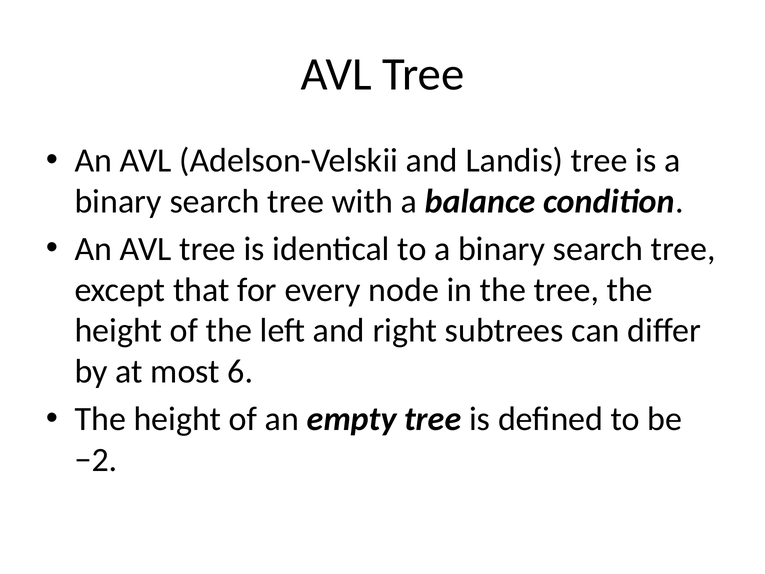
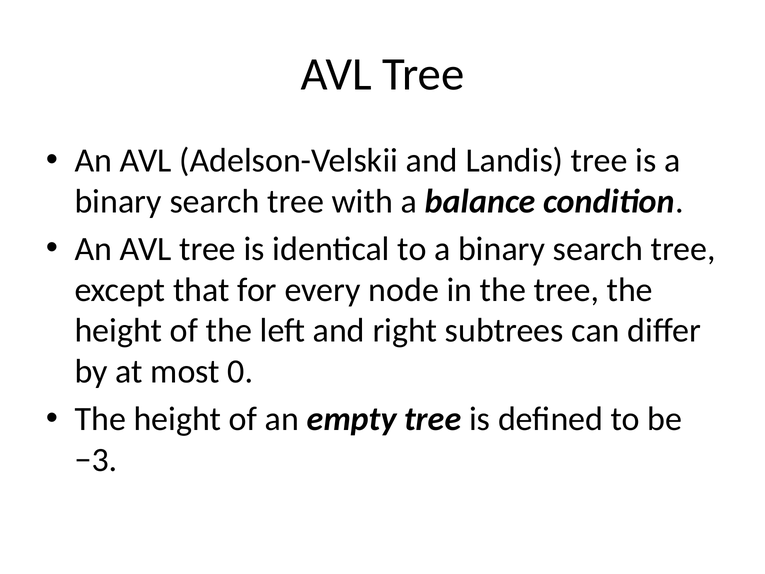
6: 6 -> 0
−2: −2 -> −3
